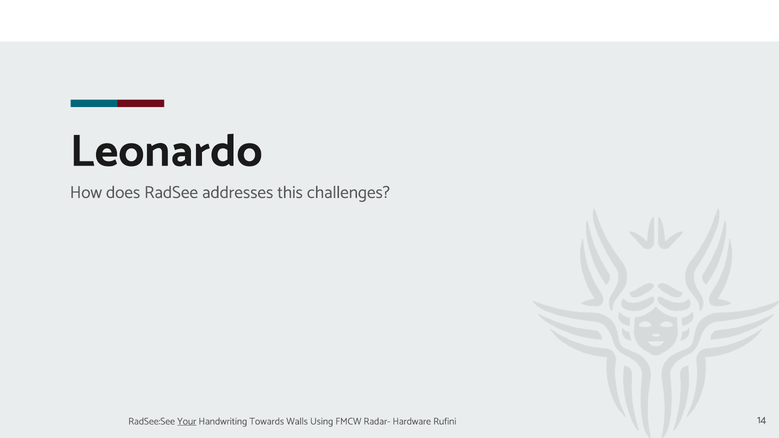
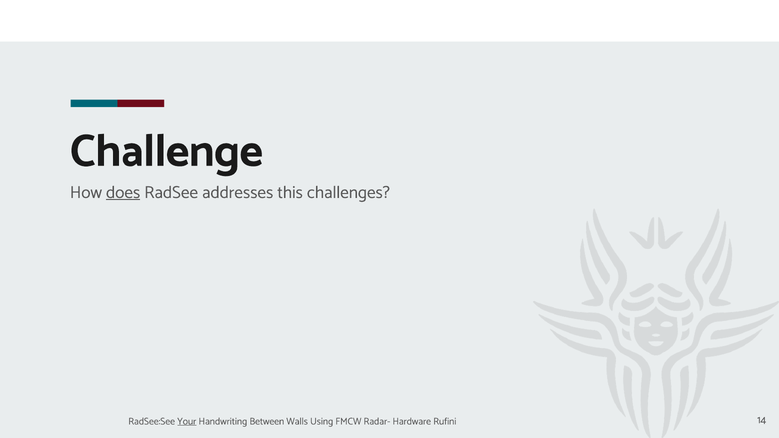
Leonardo: Leonardo -> Challenge
does underline: none -> present
Towards: Towards -> Between
